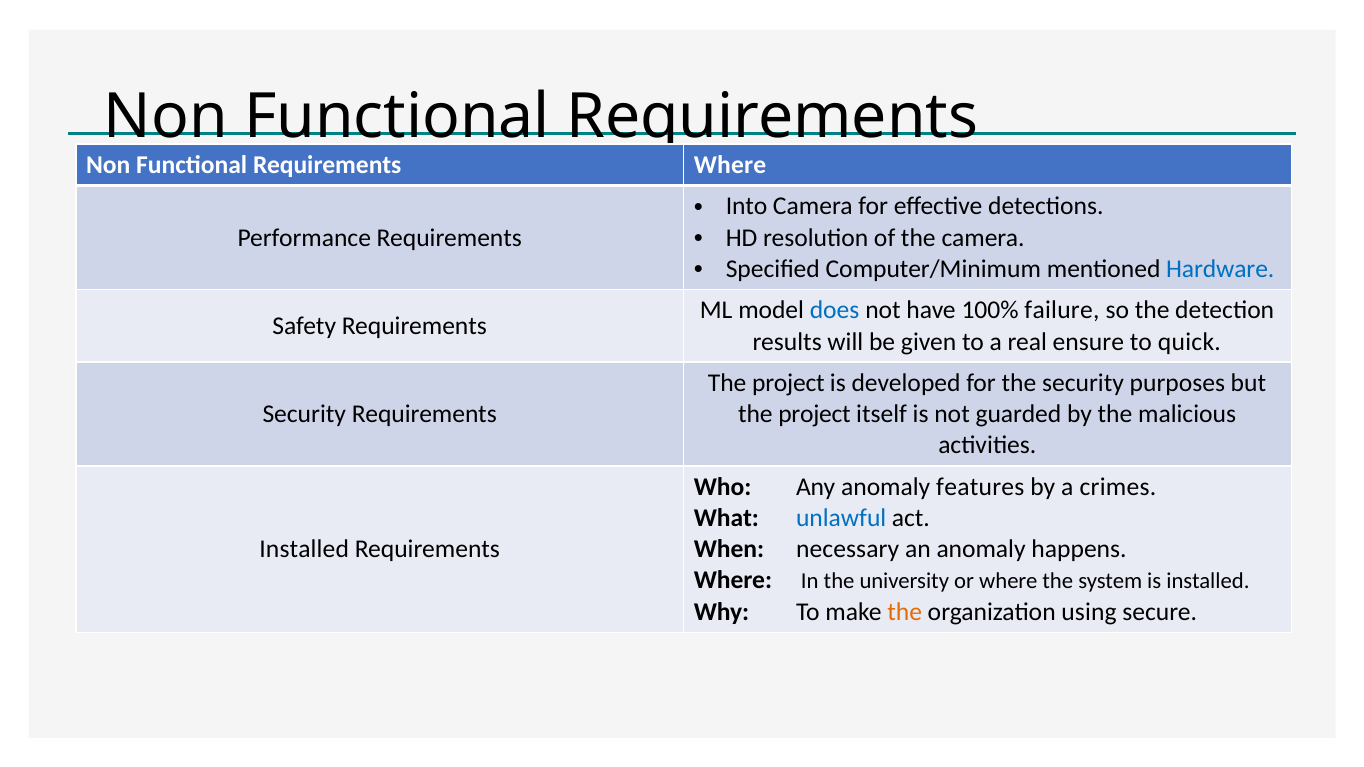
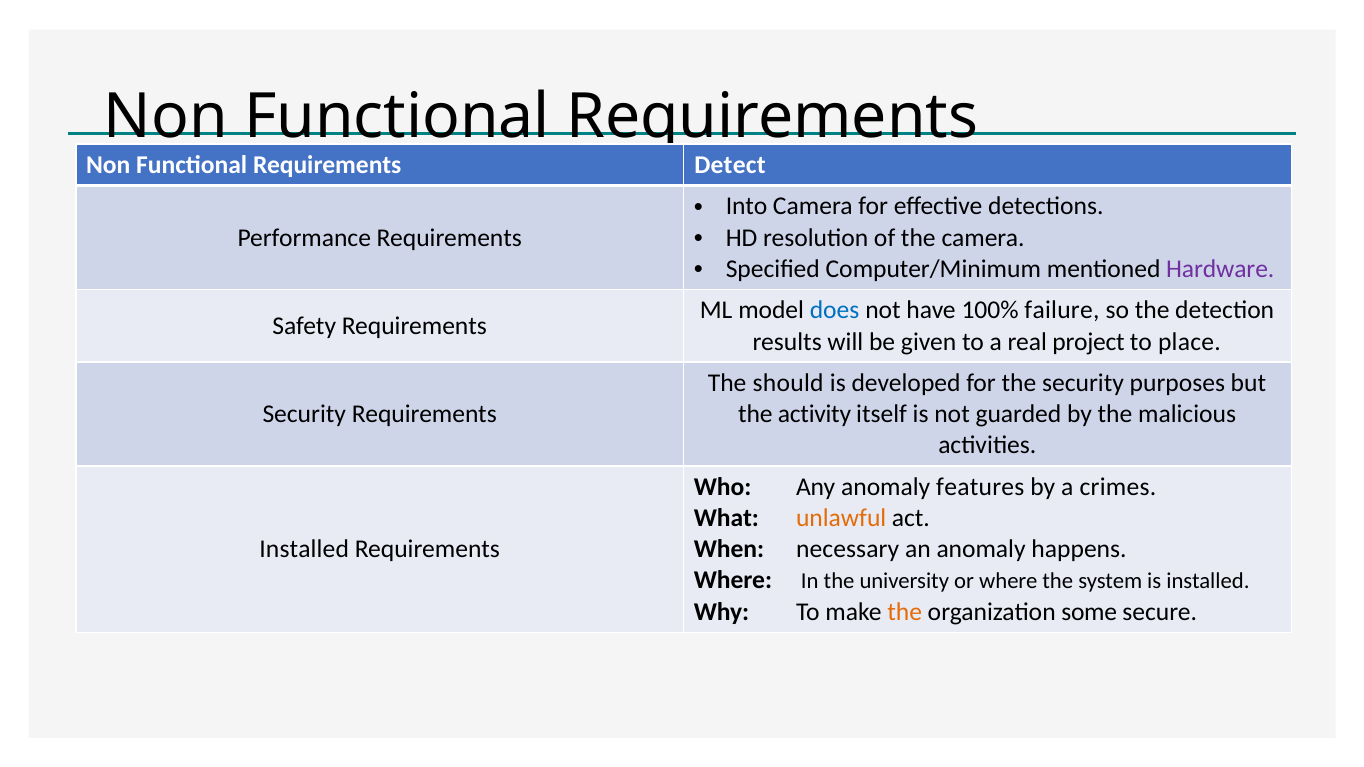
Requirements Where: Where -> Detect
Hardware colour: blue -> purple
ensure: ensure -> project
quick: quick -> place
project at (788, 383): project -> should
project at (815, 414): project -> activity
unlawful colour: blue -> orange
using: using -> some
